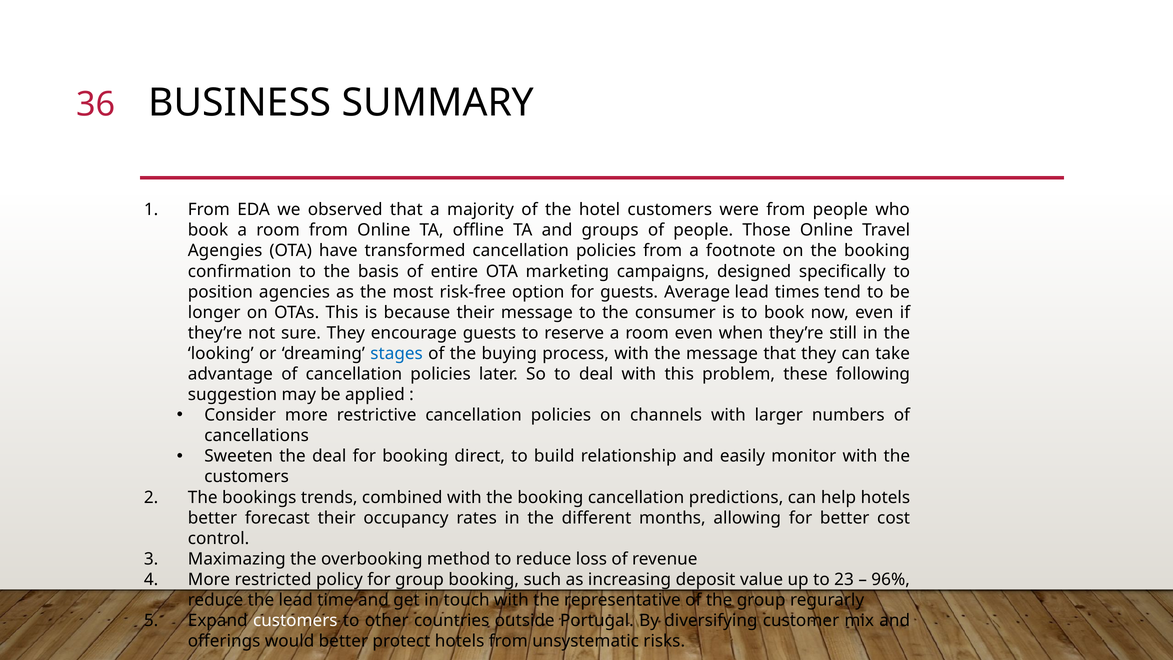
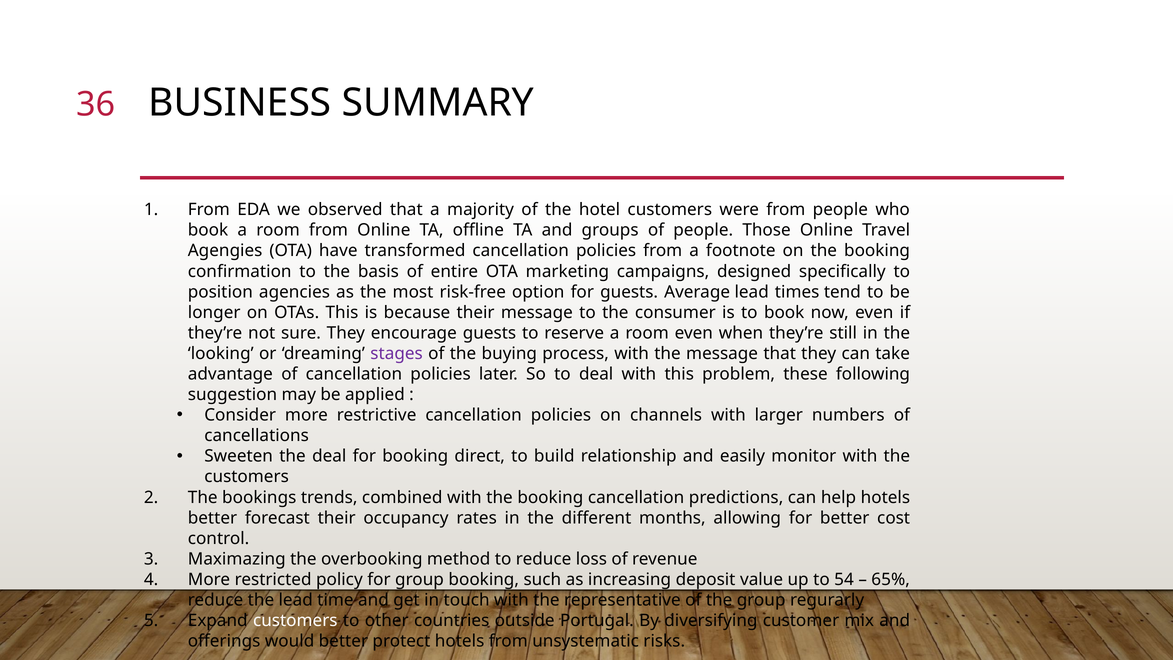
stages colour: blue -> purple
23: 23 -> 54
96%: 96% -> 65%
